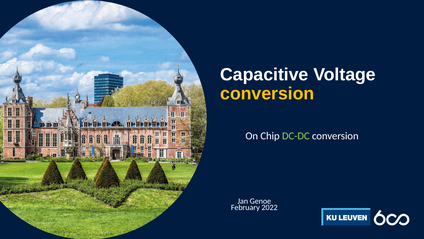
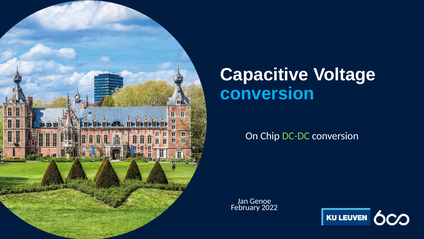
conversion at (267, 94) colour: yellow -> light blue
